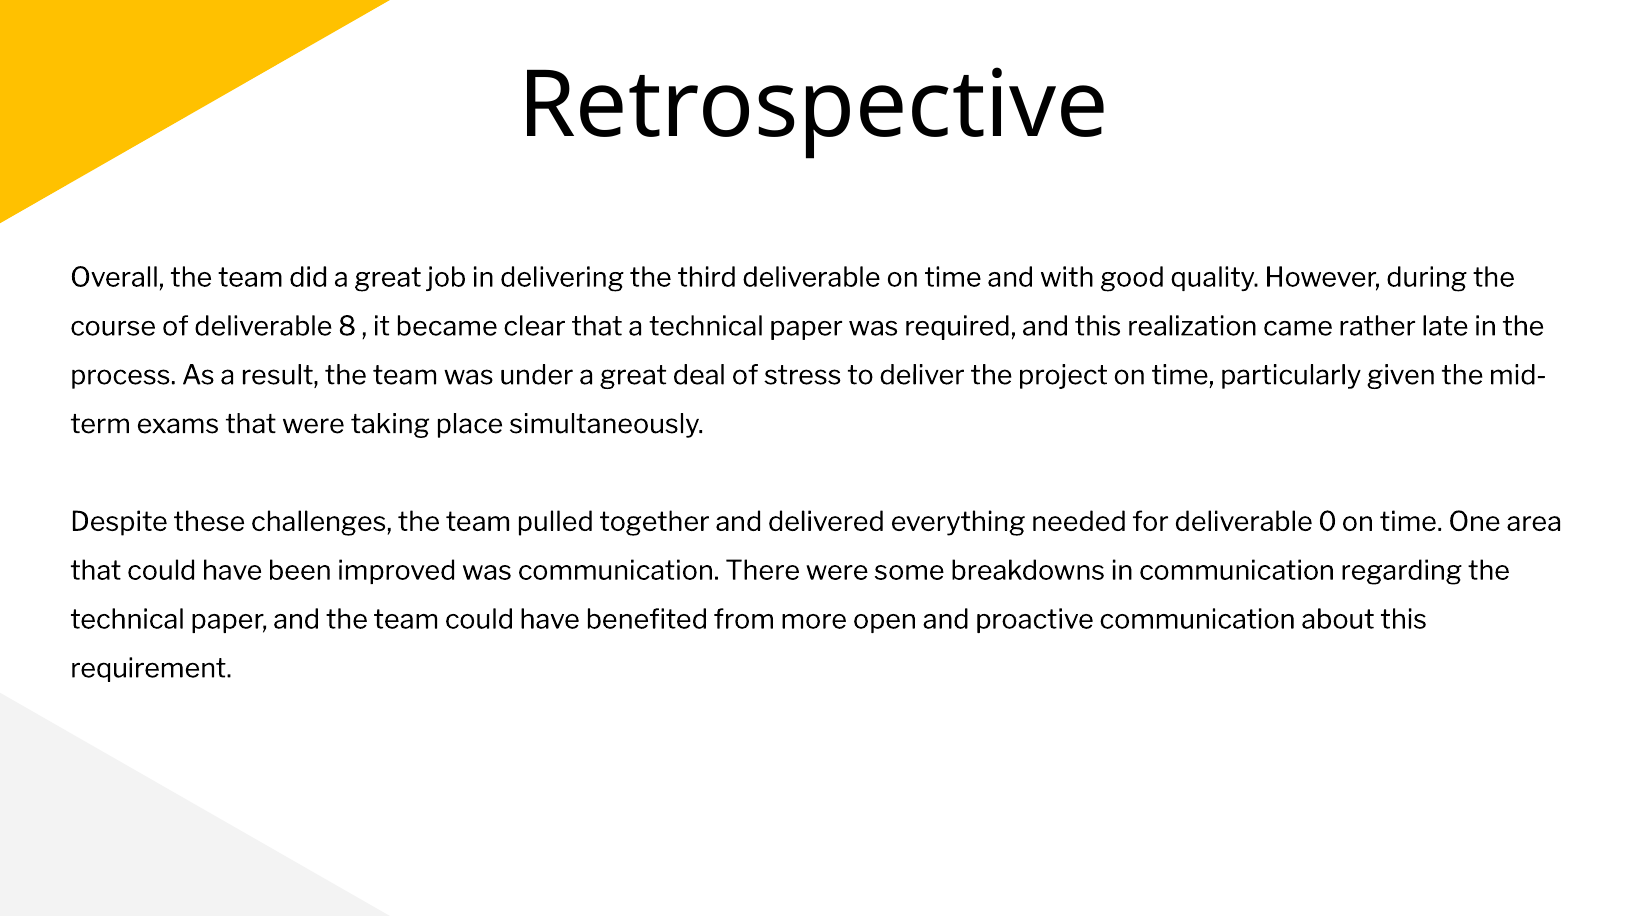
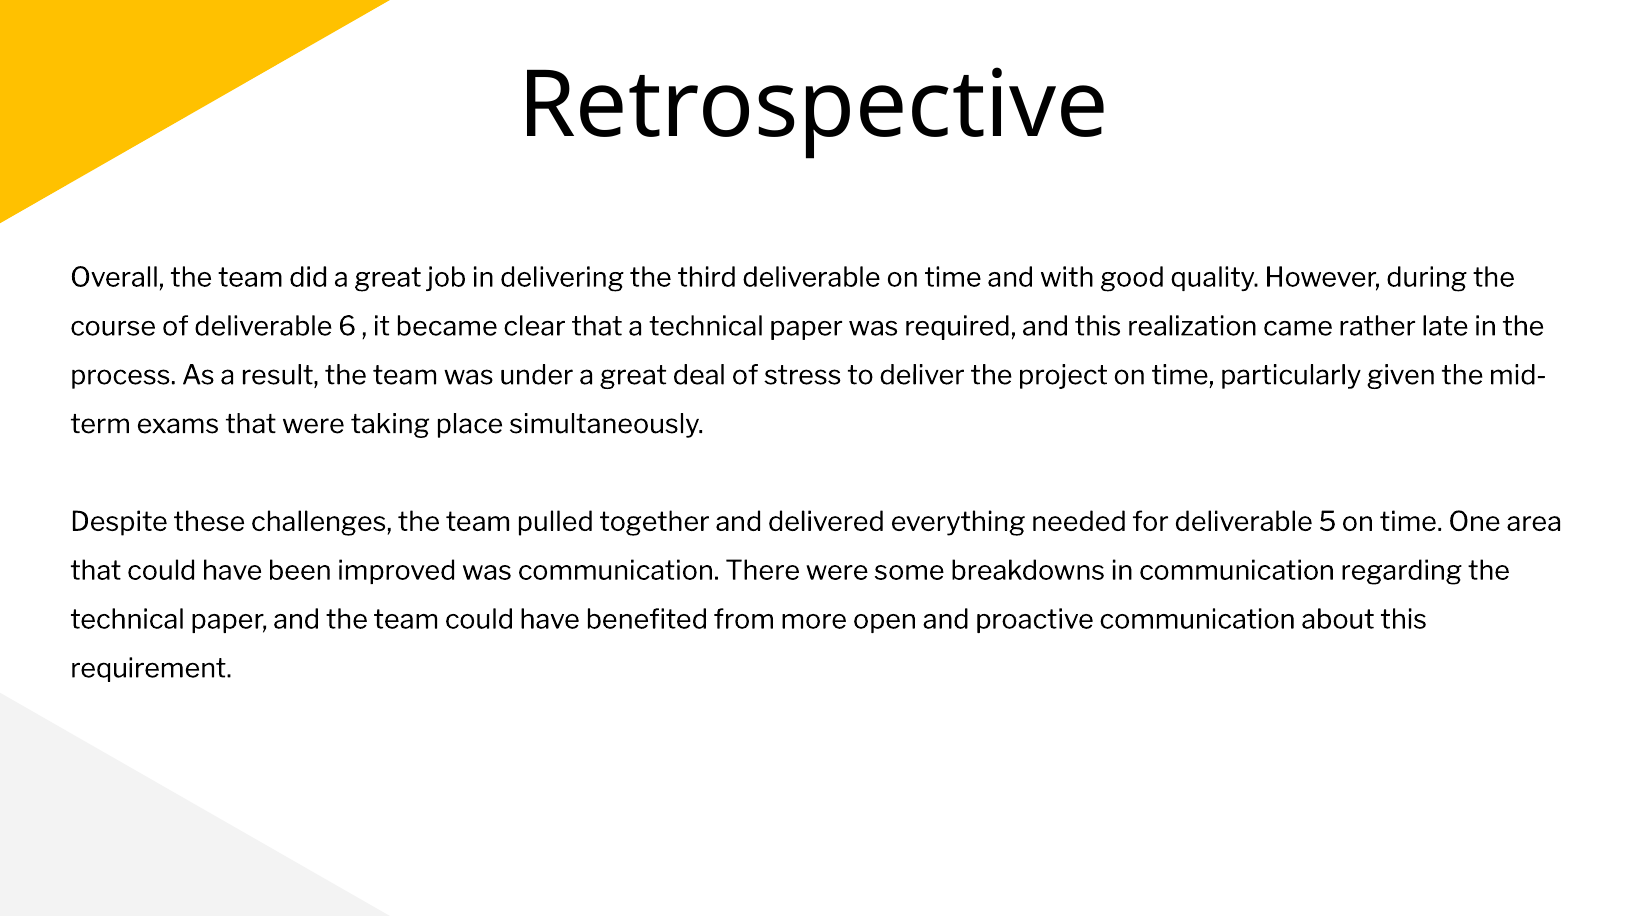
8: 8 -> 6
0: 0 -> 5
